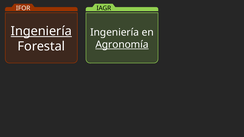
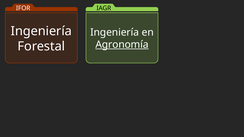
Ingeniería at (41, 31) underline: present -> none
